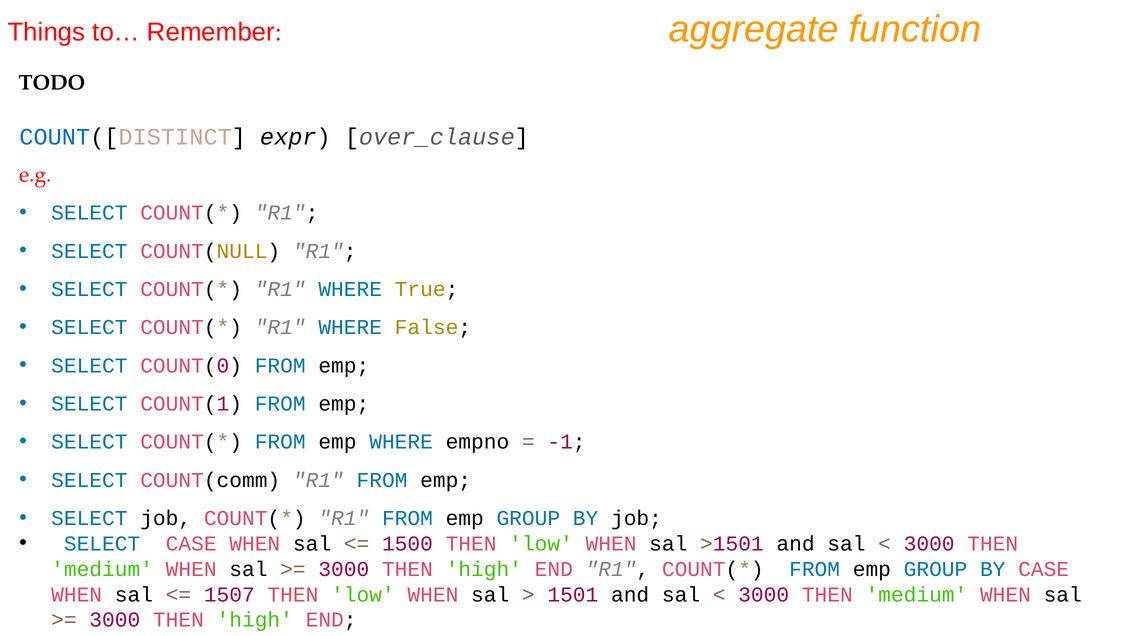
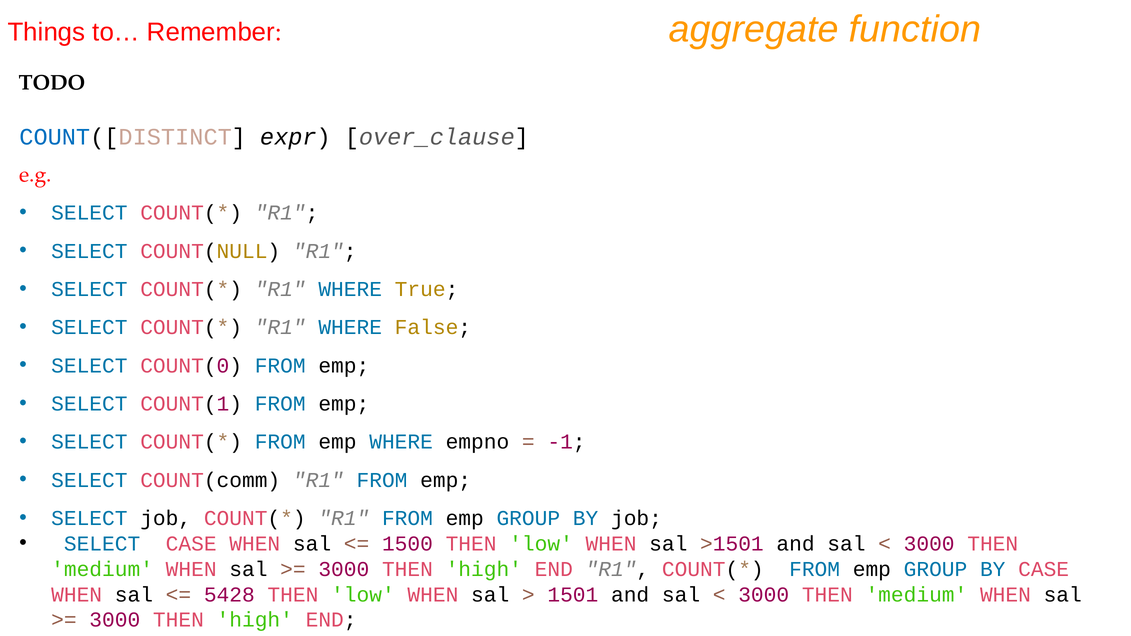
1507: 1507 -> 5428
